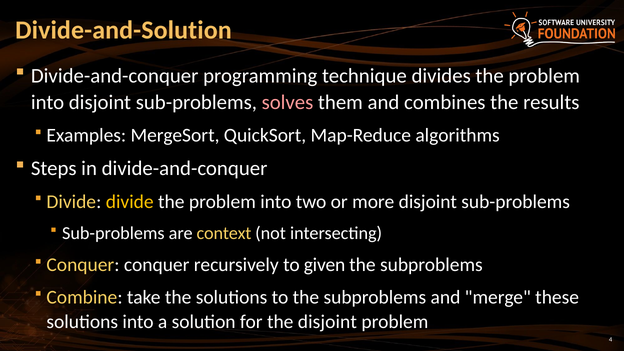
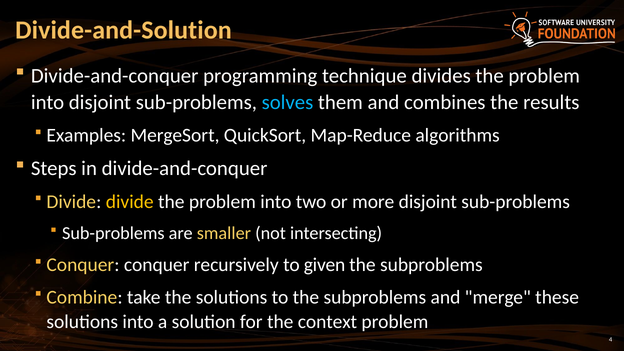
solves colour: pink -> light blue
context: context -> smaller
the disjoint: disjoint -> context
